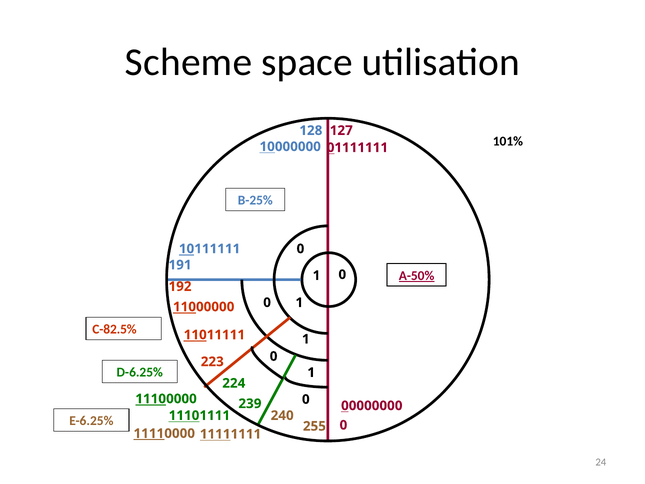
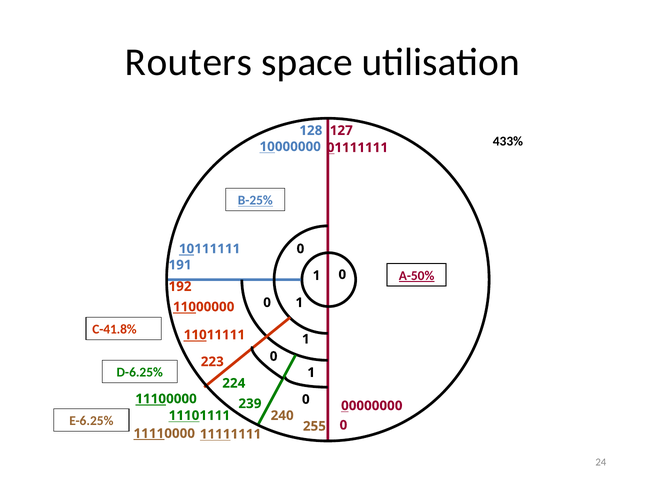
Scheme: Scheme -> Routers
101%: 101% -> 433%
B-25% underline: none -> present
C-82.5%: C-82.5% -> C-41.8%
